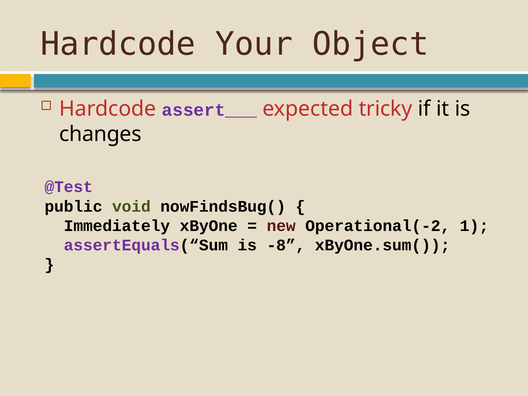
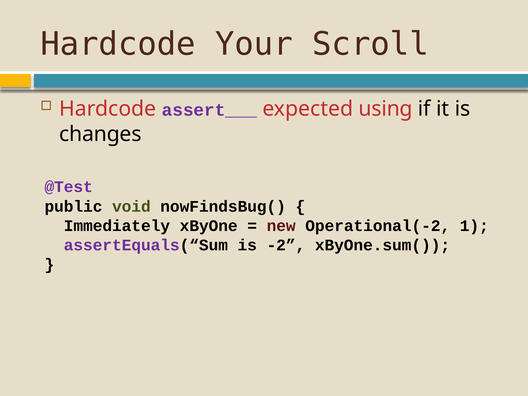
Object: Object -> Scroll
tricky: tricky -> using
-8: -8 -> -2
